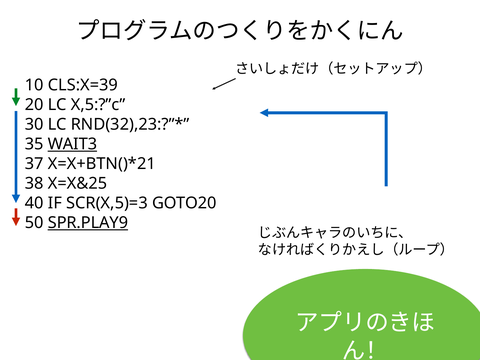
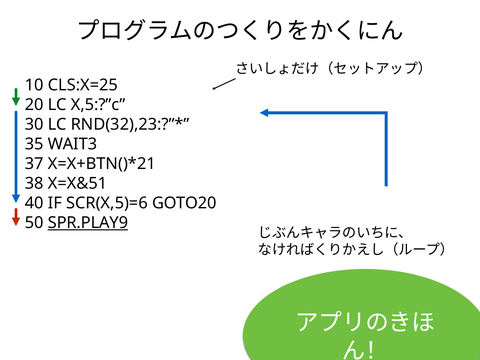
CLS:X=39: CLS:X=39 -> CLS:X=25
WAIT3 underline: present -> none
X=X&25: X=X&25 -> X=X&51
SCR(X,5)=3: SCR(X,5)=3 -> SCR(X,5)=6
